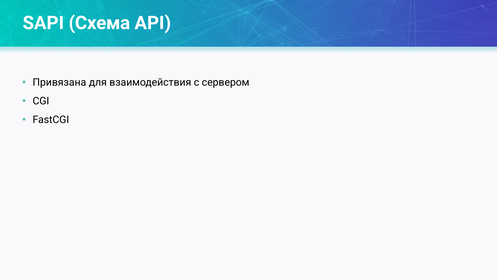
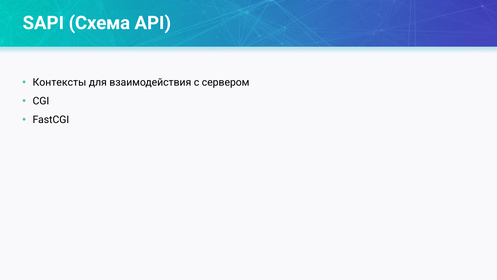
Привязана: Привязана -> Контексты
